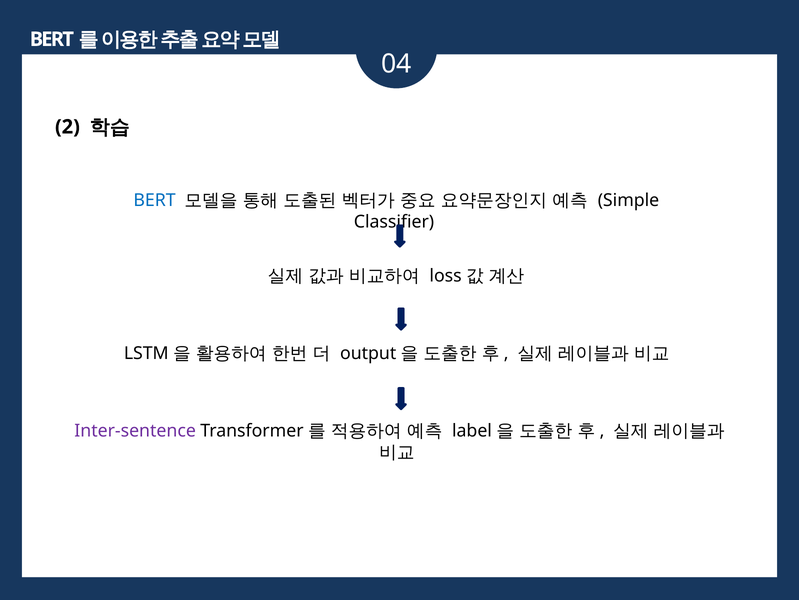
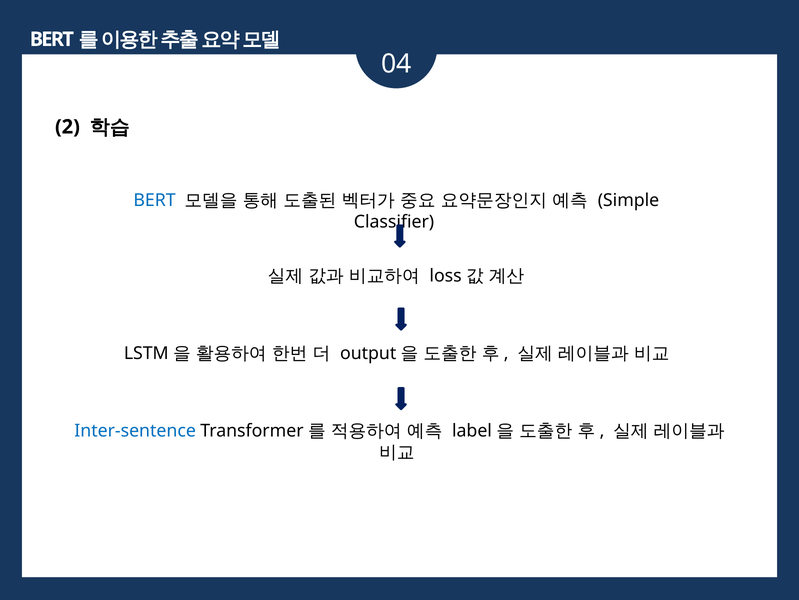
Inter-sentence colour: purple -> blue
